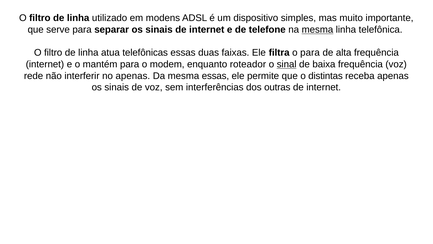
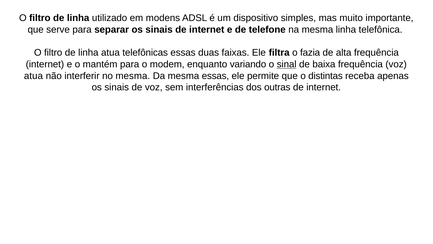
mesma at (317, 30) underline: present -> none
o para: para -> fazia
roteador: roteador -> variando
rede at (34, 76): rede -> atua
no apenas: apenas -> mesma
